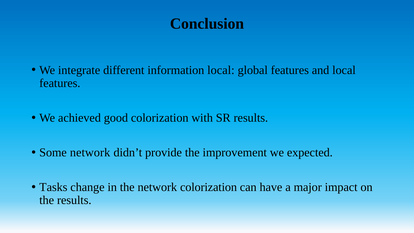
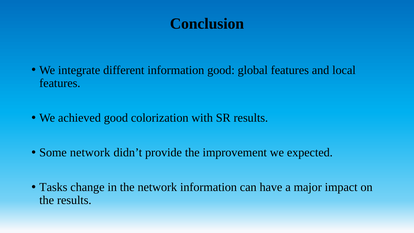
information local: local -> good
network colorization: colorization -> information
